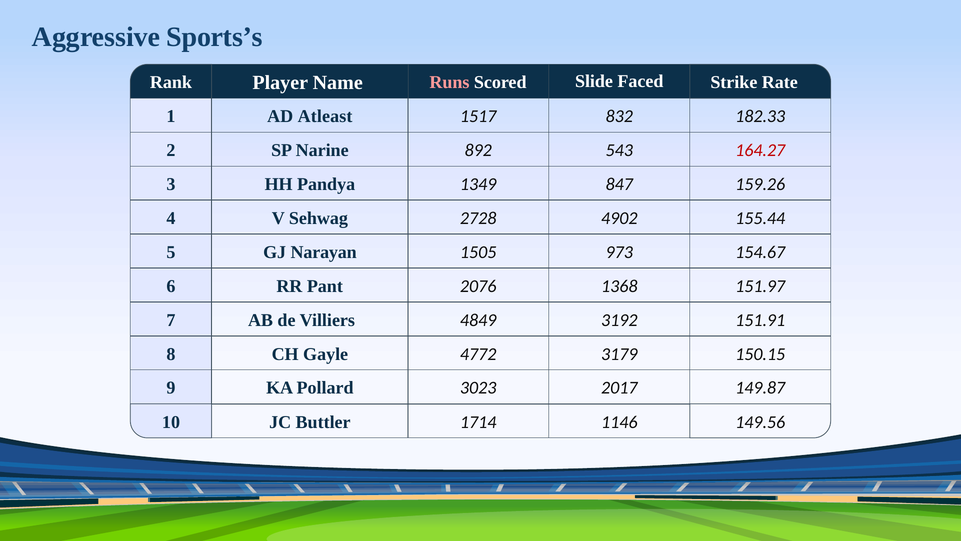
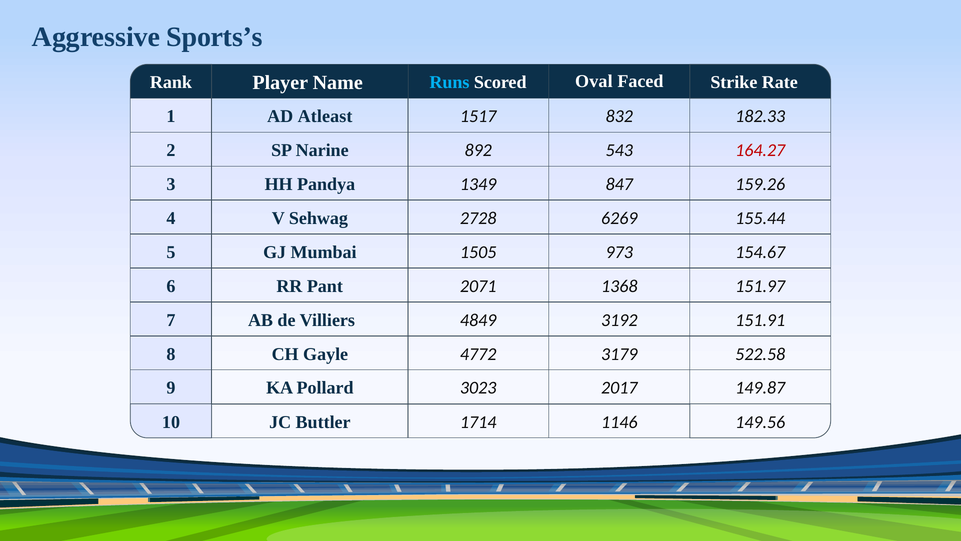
Runs colour: pink -> light blue
Slide: Slide -> Oval
4902: 4902 -> 6269
Narayan: Narayan -> Mumbai
2076: 2076 -> 2071
150.15: 150.15 -> 522.58
